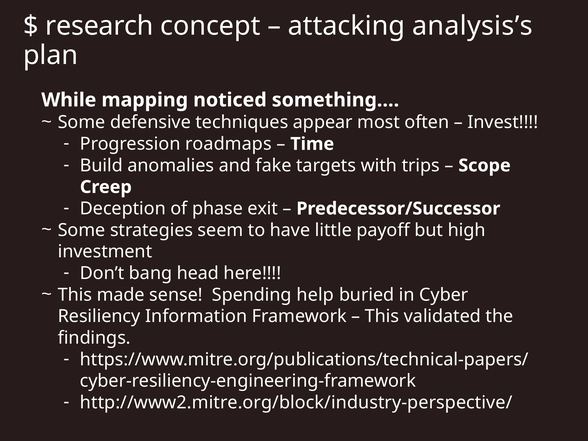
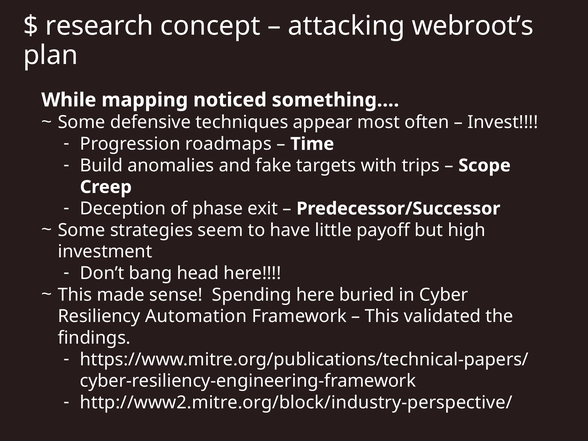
analysis’s: analysis’s -> webroot’s
Spending help: help -> here
Information: Information -> Automation
